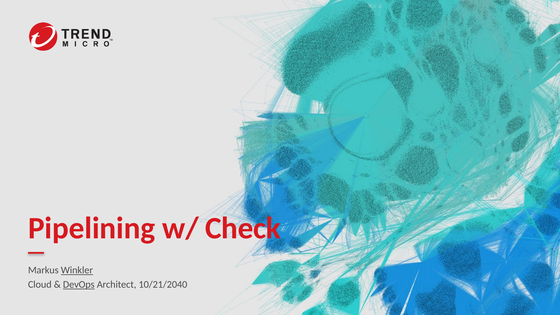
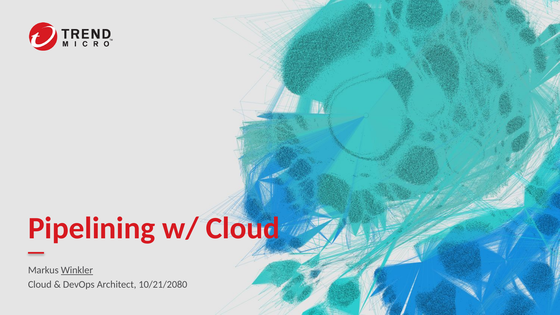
w/ Check: Check -> Cloud
DevOps underline: present -> none
10/21/2040: 10/21/2040 -> 10/21/2080
